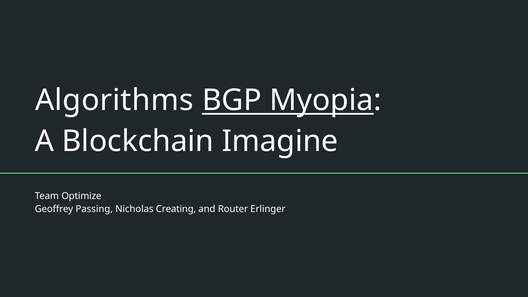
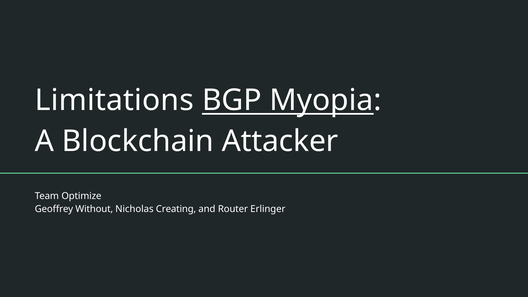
Algorithms: Algorithms -> Limitations
Imagine: Imagine -> Attacker
Passing: Passing -> Without
